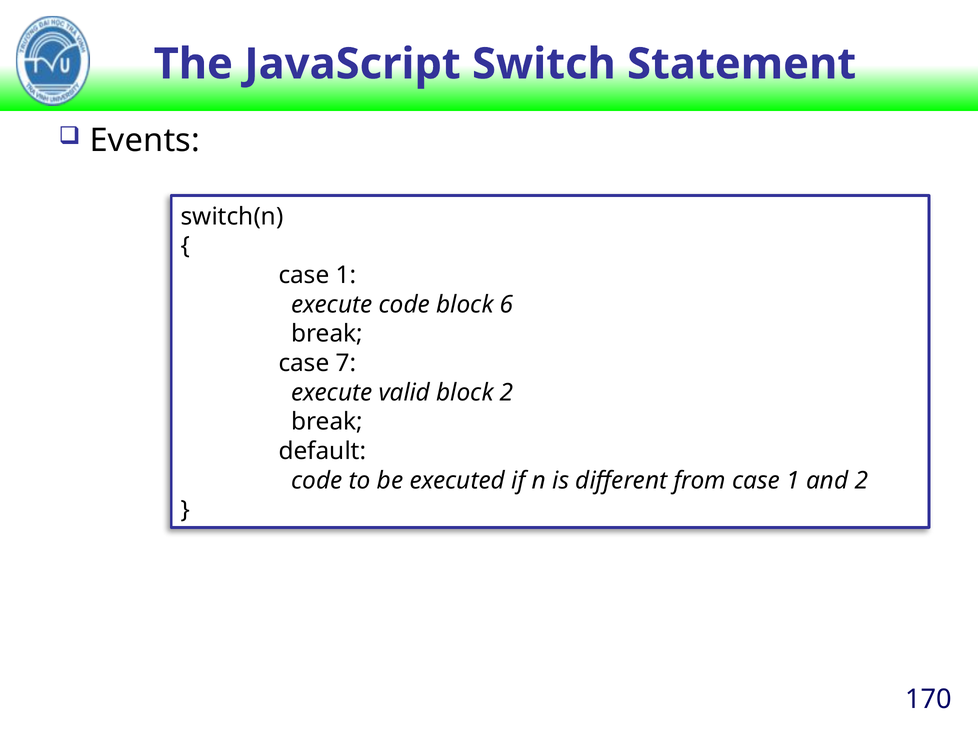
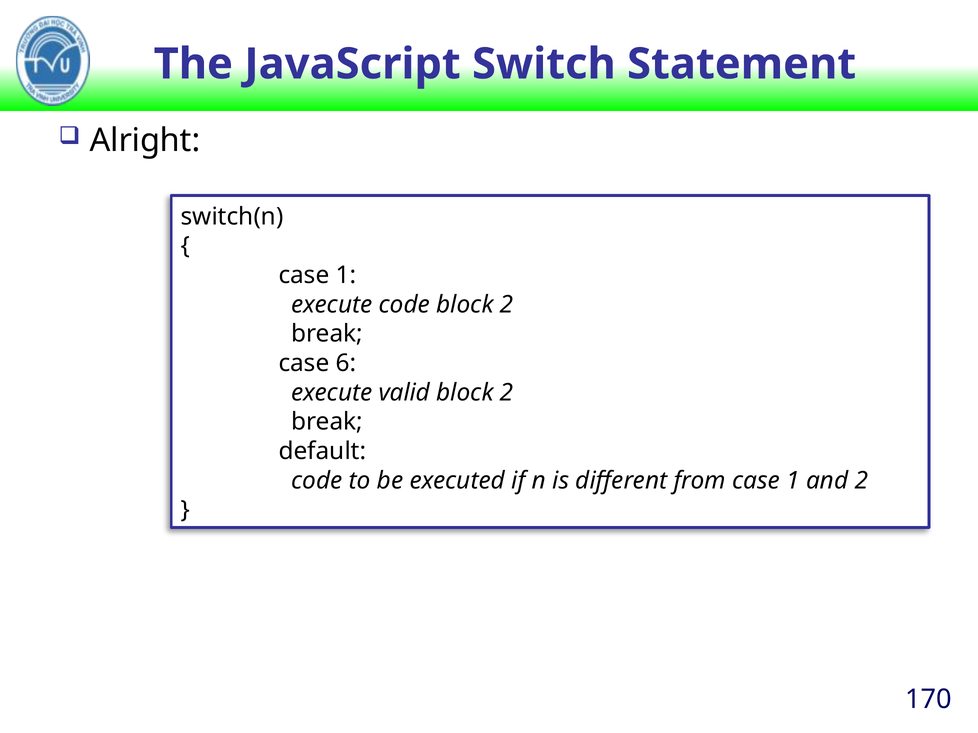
Events: Events -> Alright
code block 6: 6 -> 2
7: 7 -> 6
